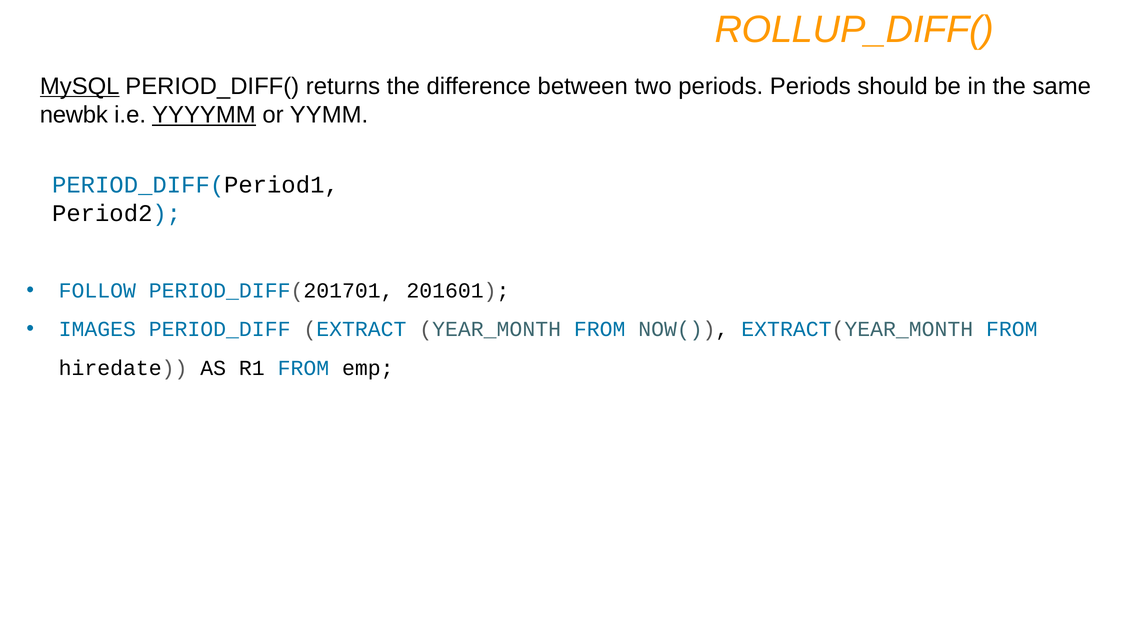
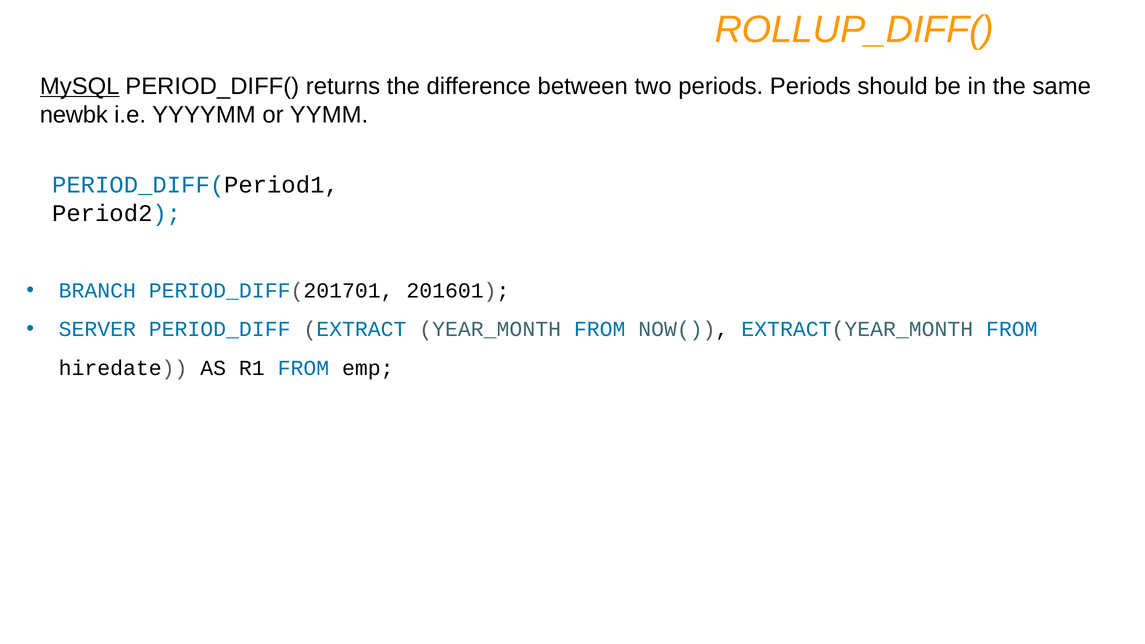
YYYYMM underline: present -> none
FOLLOW: FOLLOW -> BRANCH
IMAGES: IMAGES -> SERVER
